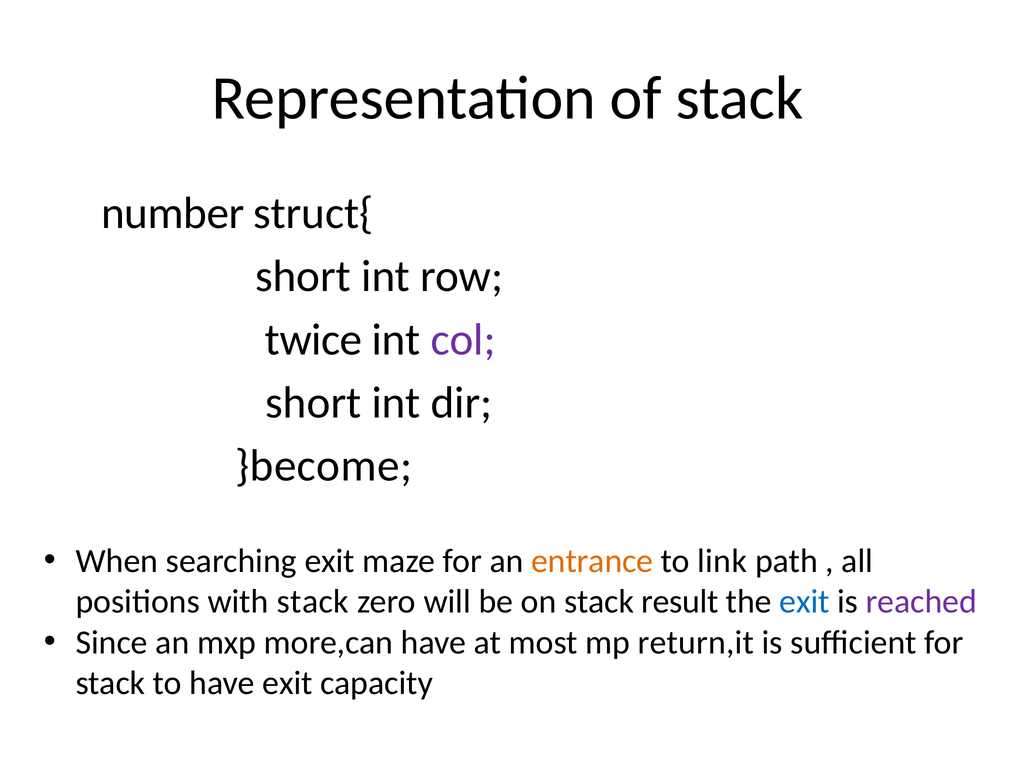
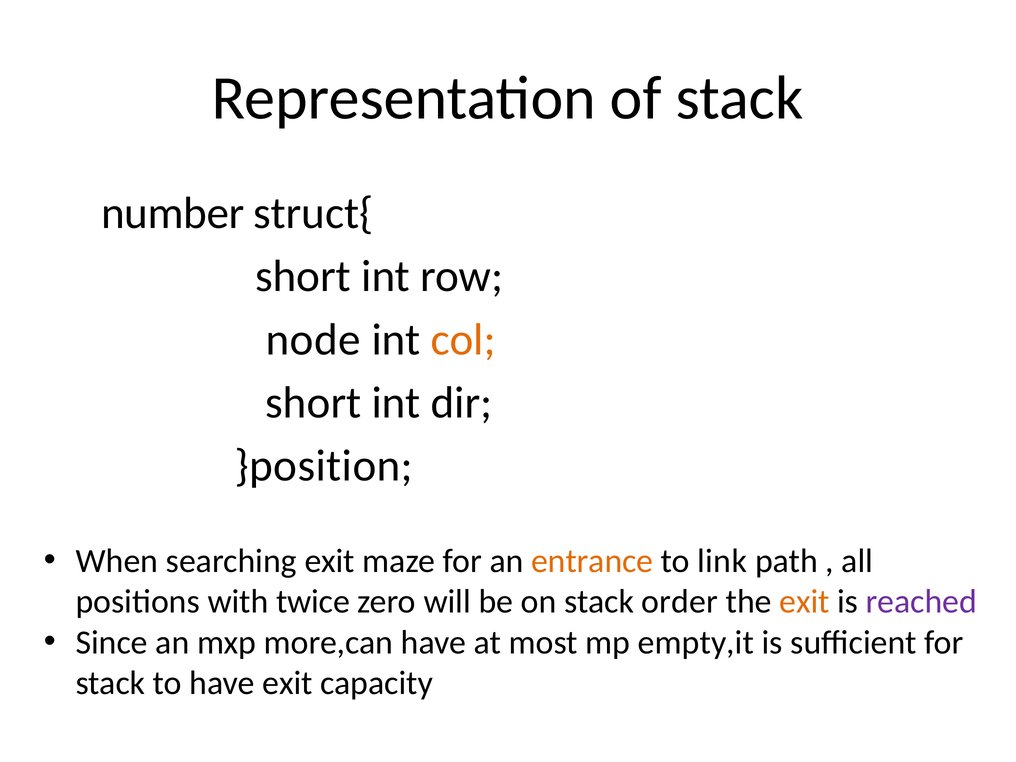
twice: twice -> node
col colour: purple -> orange
}become: }become -> }position
with stack: stack -> twice
result: result -> order
exit at (804, 602) colour: blue -> orange
return,it: return,it -> empty,it
